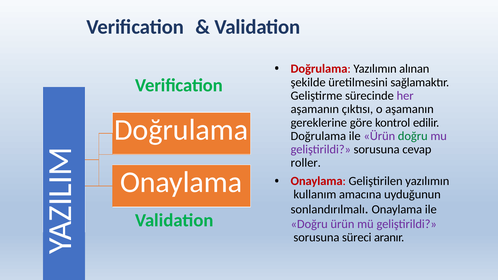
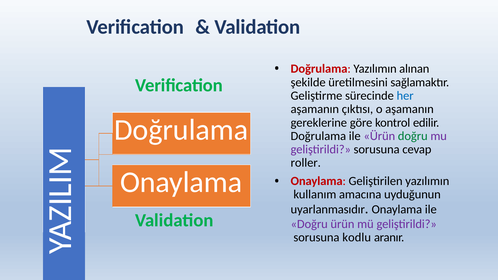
her colour: purple -> blue
sonlandırılmalı: sonlandırılmalı -> uyarlanmasıdır
süreci: süreci -> kodlu
